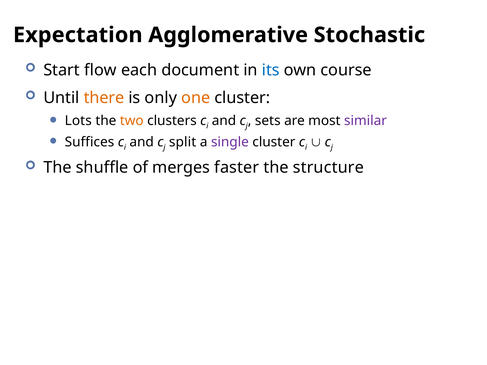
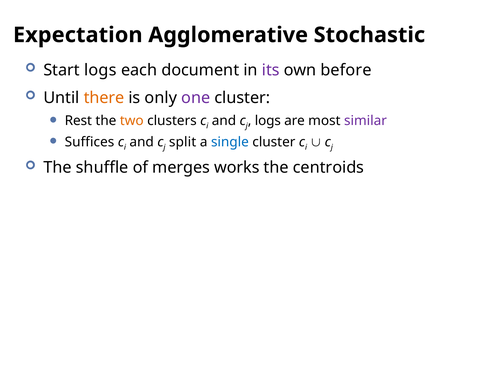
Start flow: flow -> logs
its colour: blue -> purple
course: course -> before
one colour: orange -> purple
Lots: Lots -> Rest
sets at (268, 121): sets -> logs
single colour: purple -> blue
faster: faster -> works
structure: structure -> centroids
